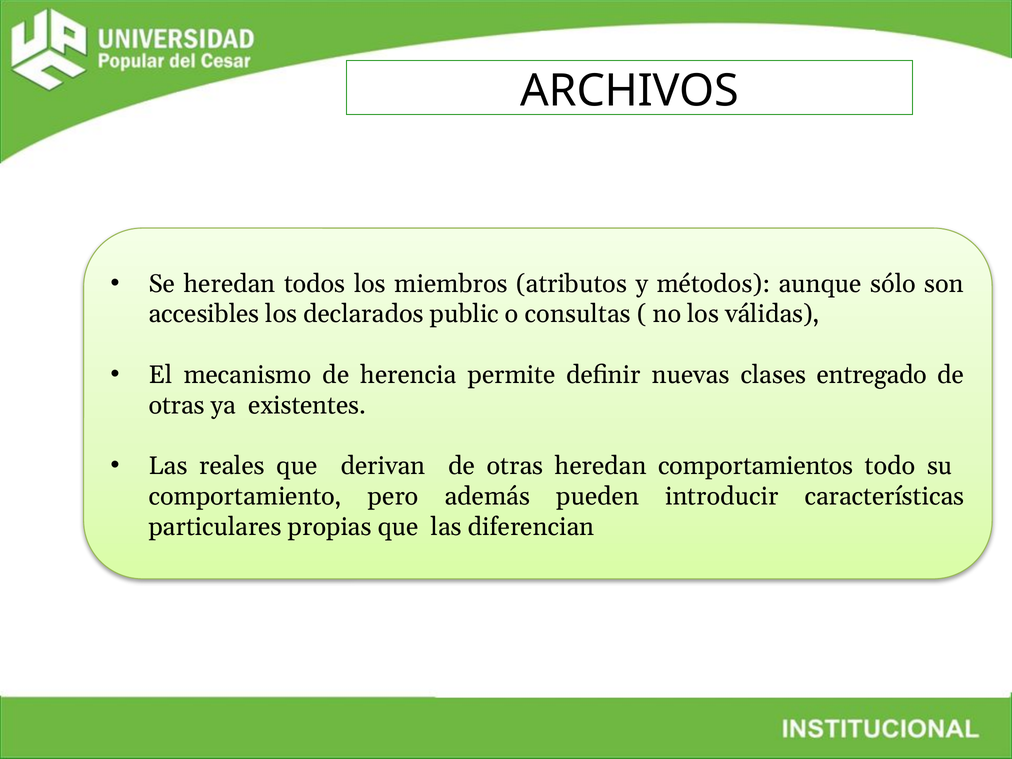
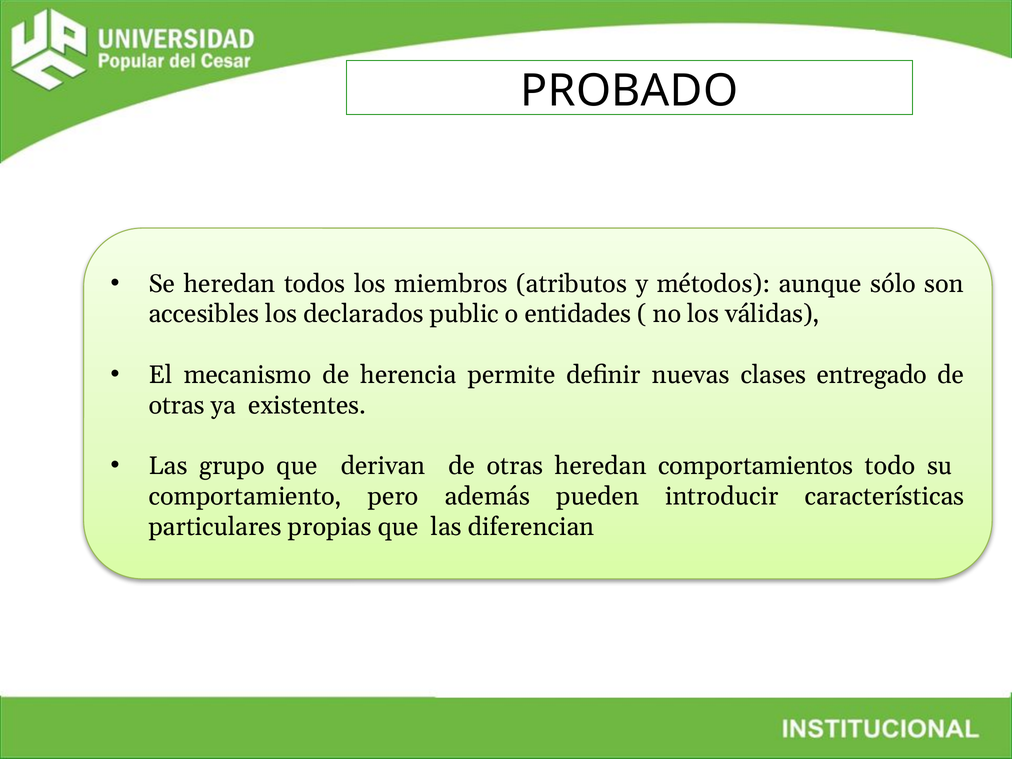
ARCHIVOS: ARCHIVOS -> PROBADO
consultas: consultas -> entidades
reales: reales -> grupo
